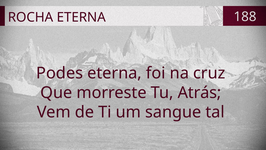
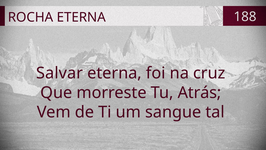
Podes: Podes -> Salvar
